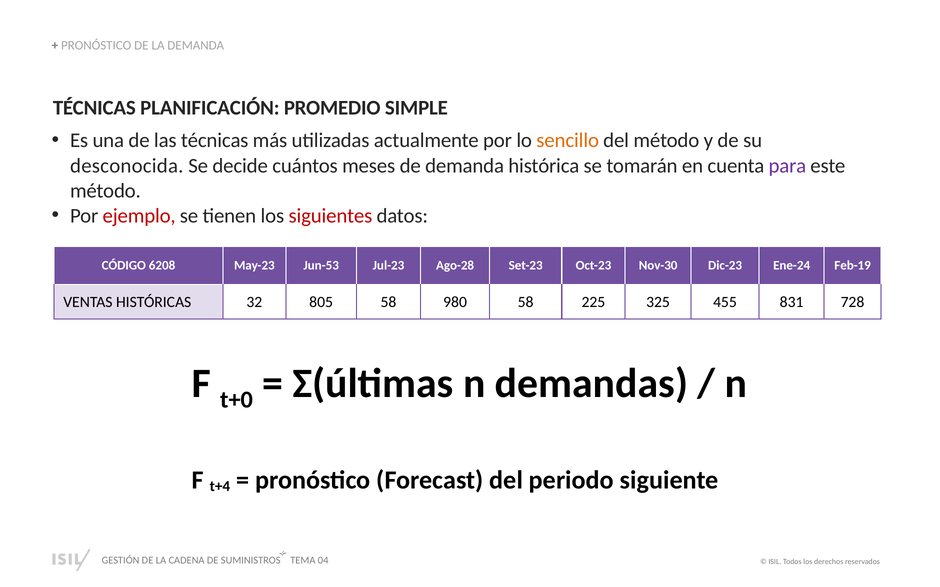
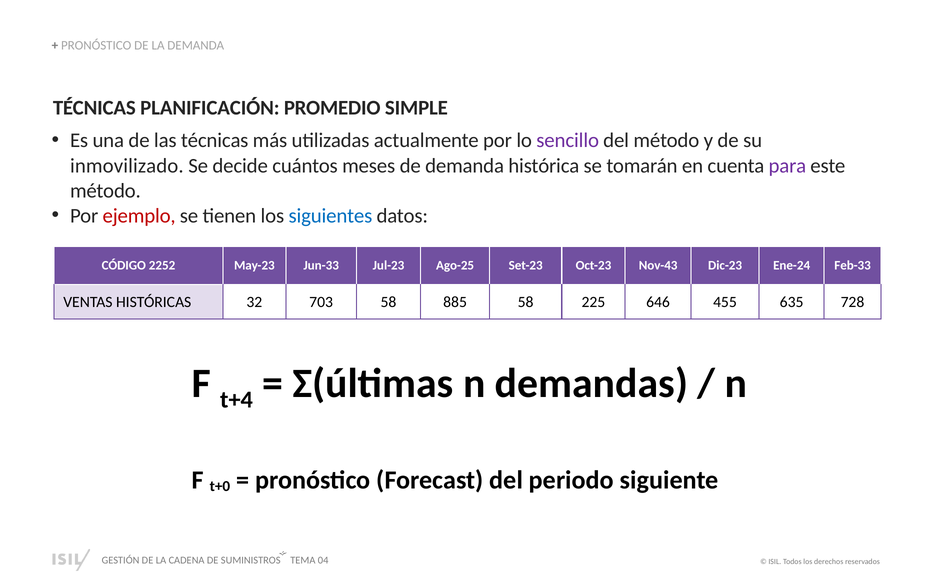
sencillo colour: orange -> purple
desconocida: desconocida -> inmovilizado
siguientes colour: red -> blue
6208: 6208 -> 2252
Jun-53: Jun-53 -> Jun-33
Ago-28: Ago-28 -> Ago-25
Nov-30: Nov-30 -> Nov-43
Feb-19: Feb-19 -> Feb-33
805: 805 -> 703
980: 980 -> 885
325: 325 -> 646
831: 831 -> 635
t+0: t+0 -> t+4
t+4: t+4 -> t+0
